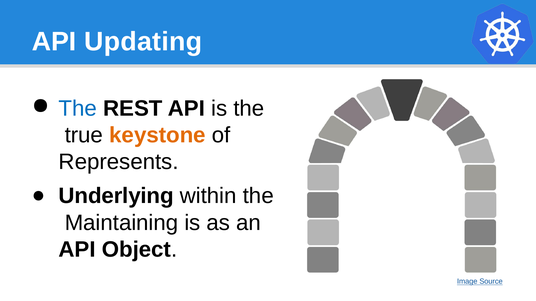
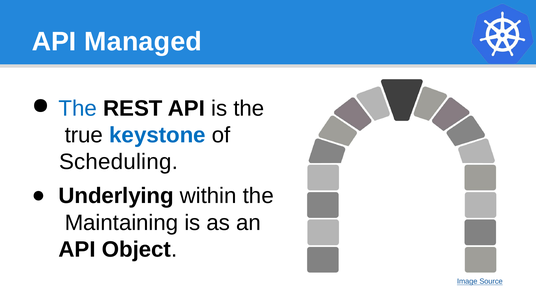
Updating: Updating -> Managed
keystone colour: orange -> blue
Represents: Represents -> Scheduling
